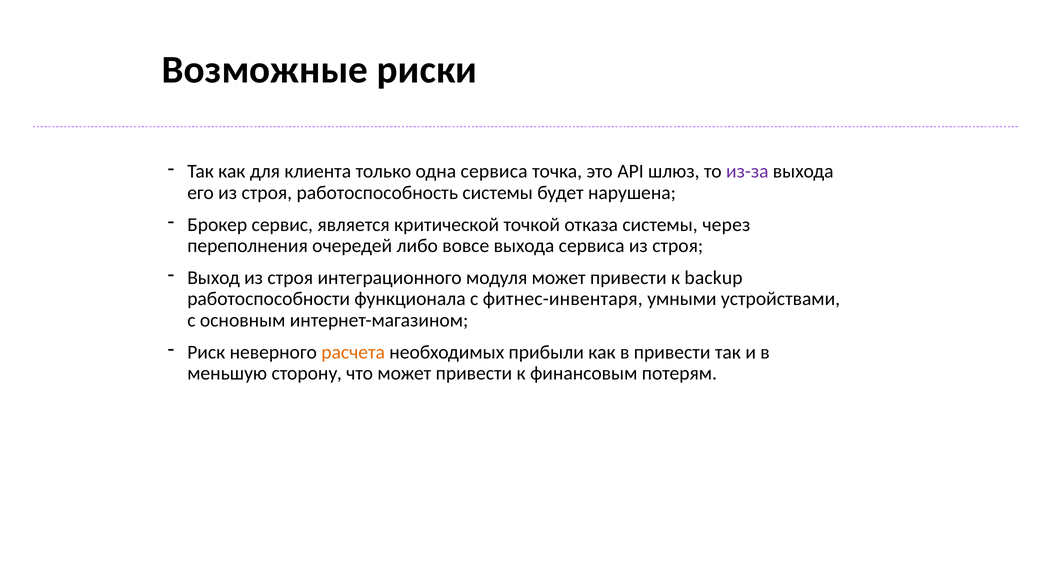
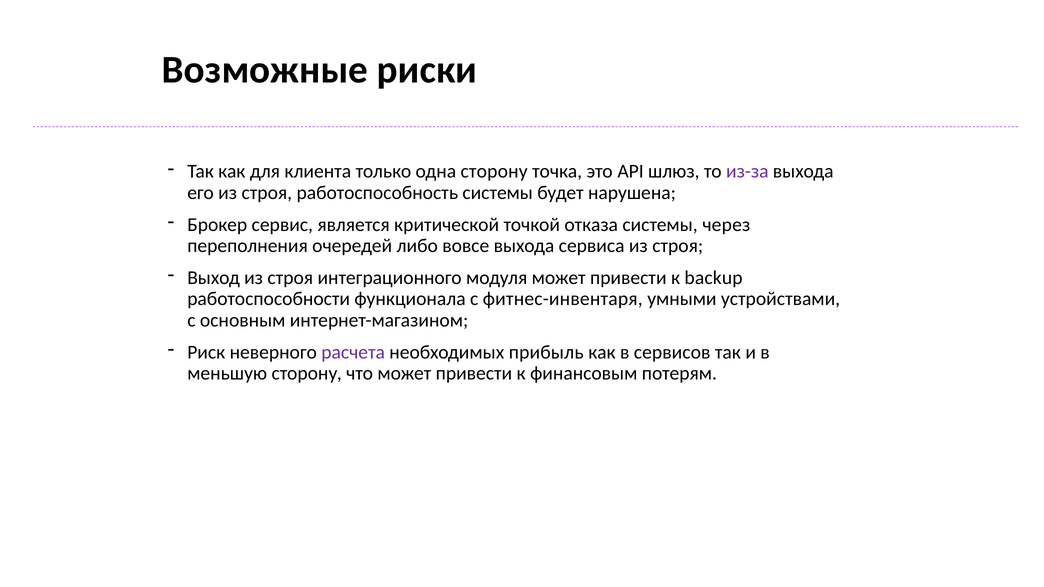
одна сервиса: сервиса -> сторону
расчета colour: orange -> purple
прибыли: прибыли -> прибыль
в привести: привести -> сервисов
